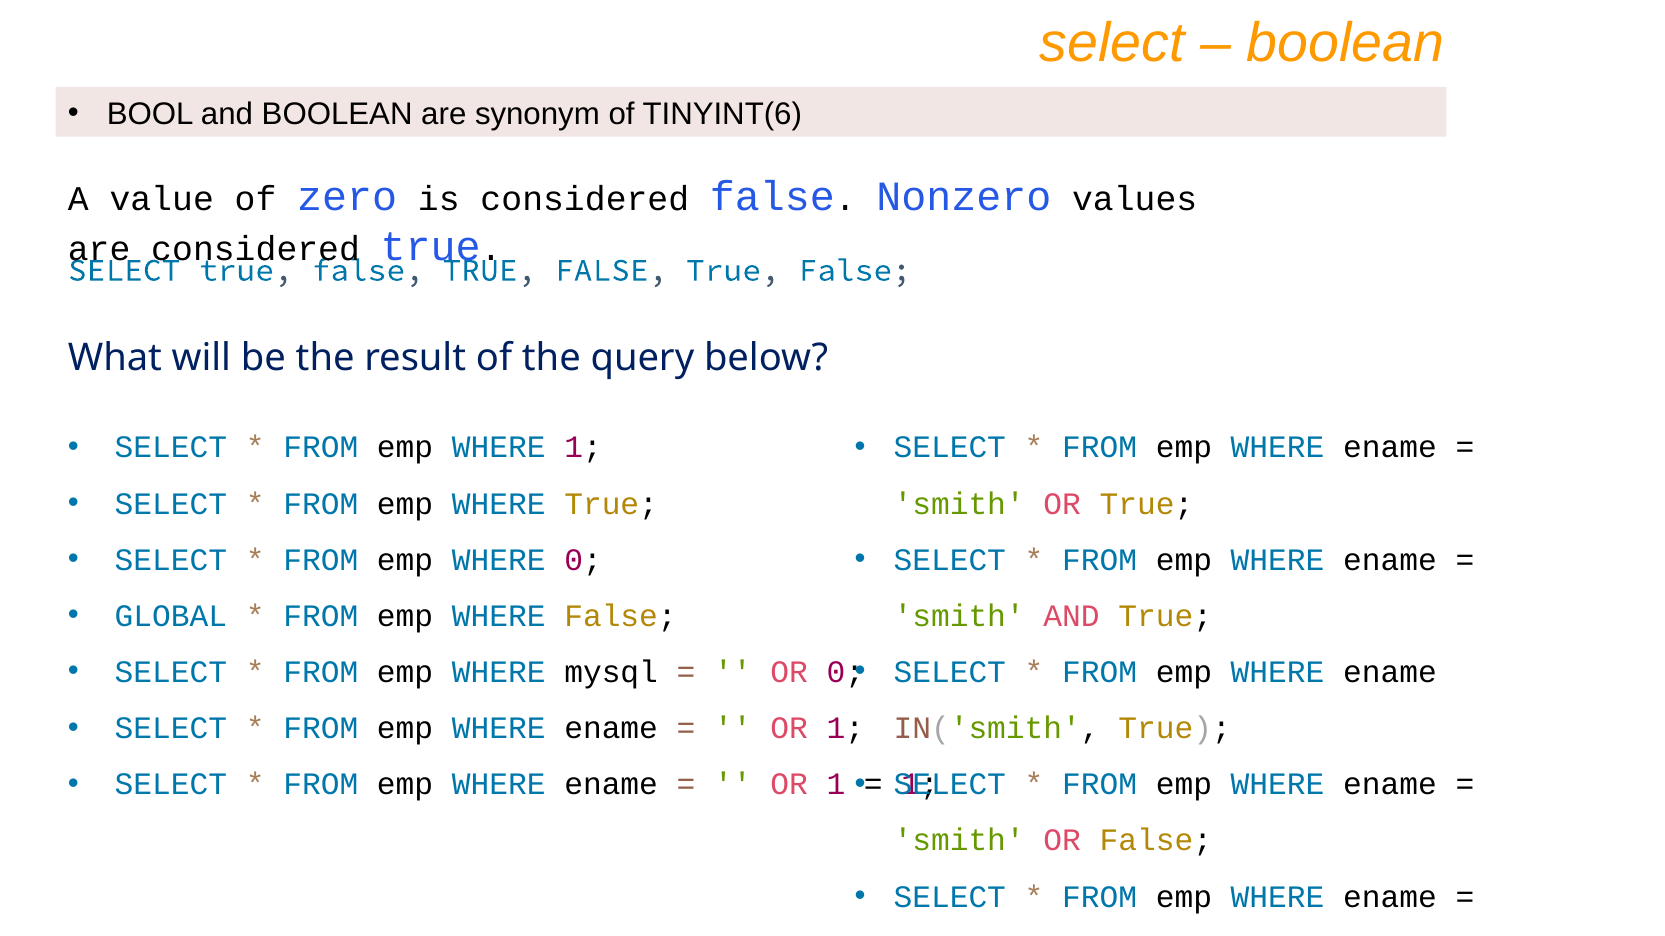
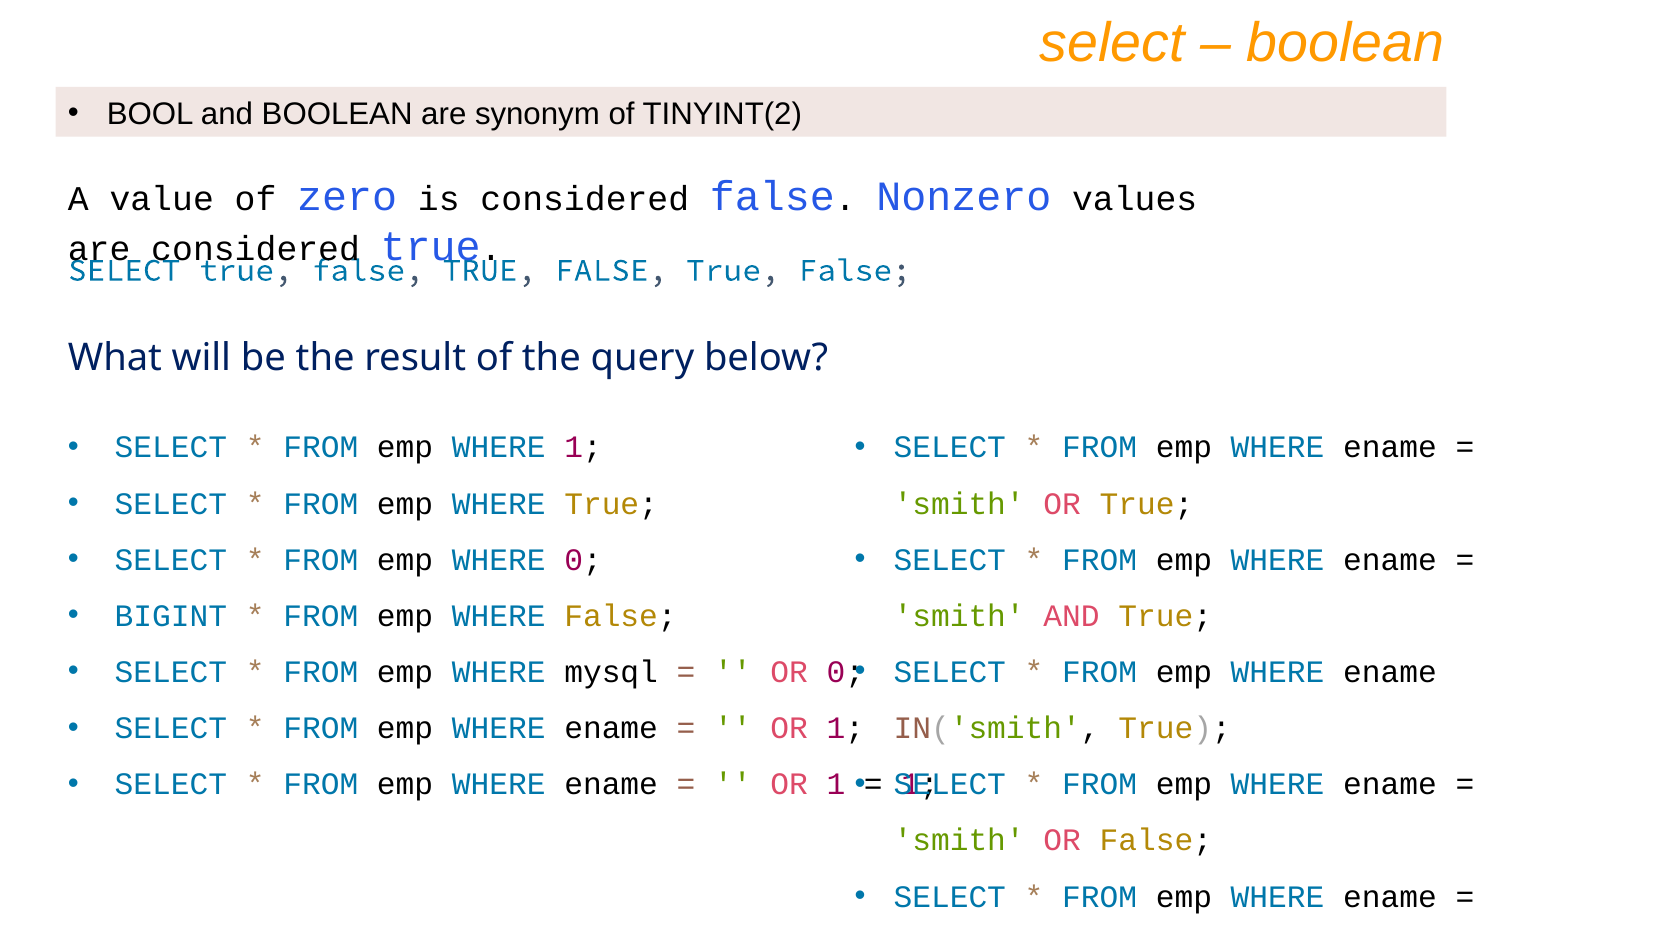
TINYINT(6: TINYINT(6 -> TINYINT(2
GLOBAL: GLOBAL -> BIGINT
